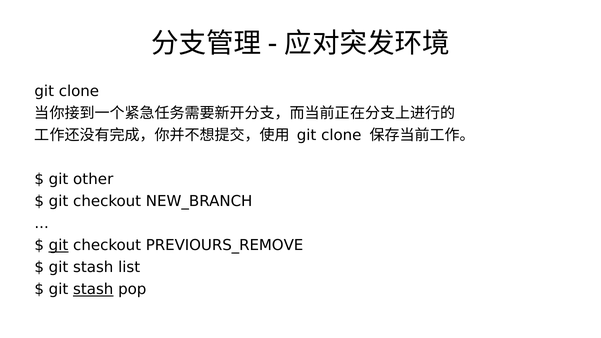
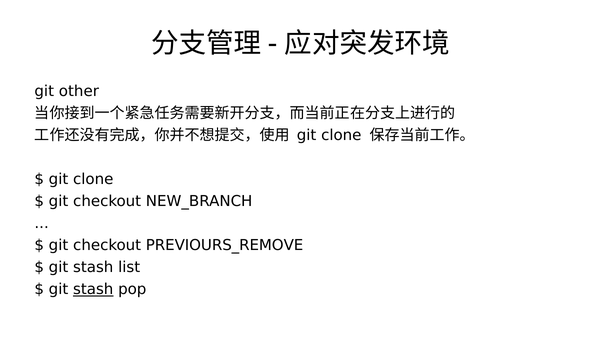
clone at (79, 91): clone -> other
other at (93, 179): other -> clone
git at (59, 245) underline: present -> none
